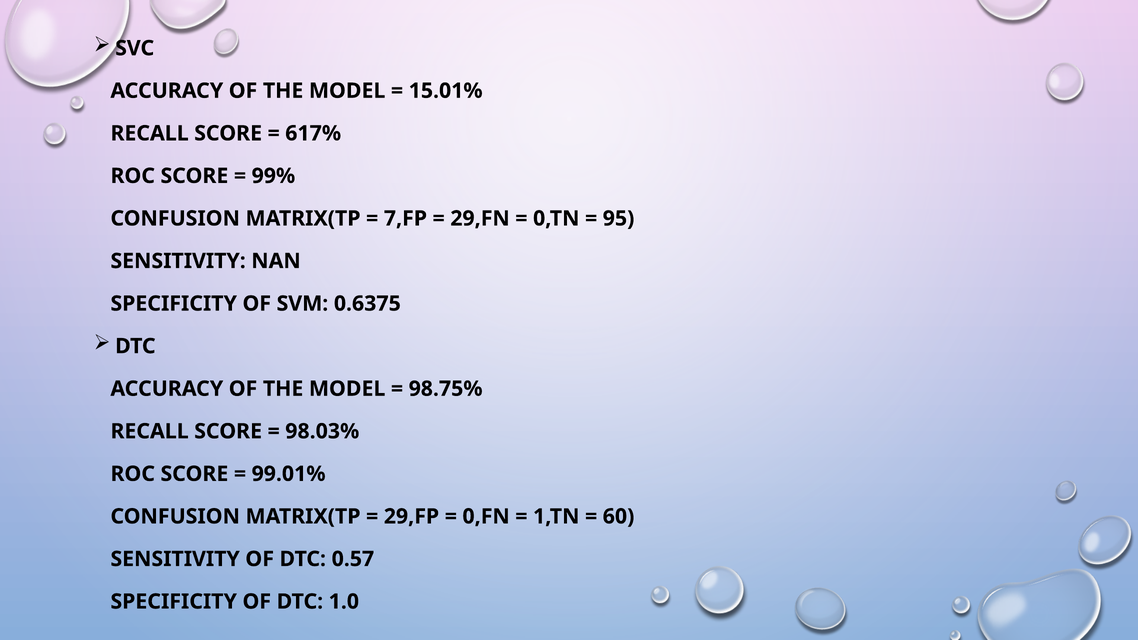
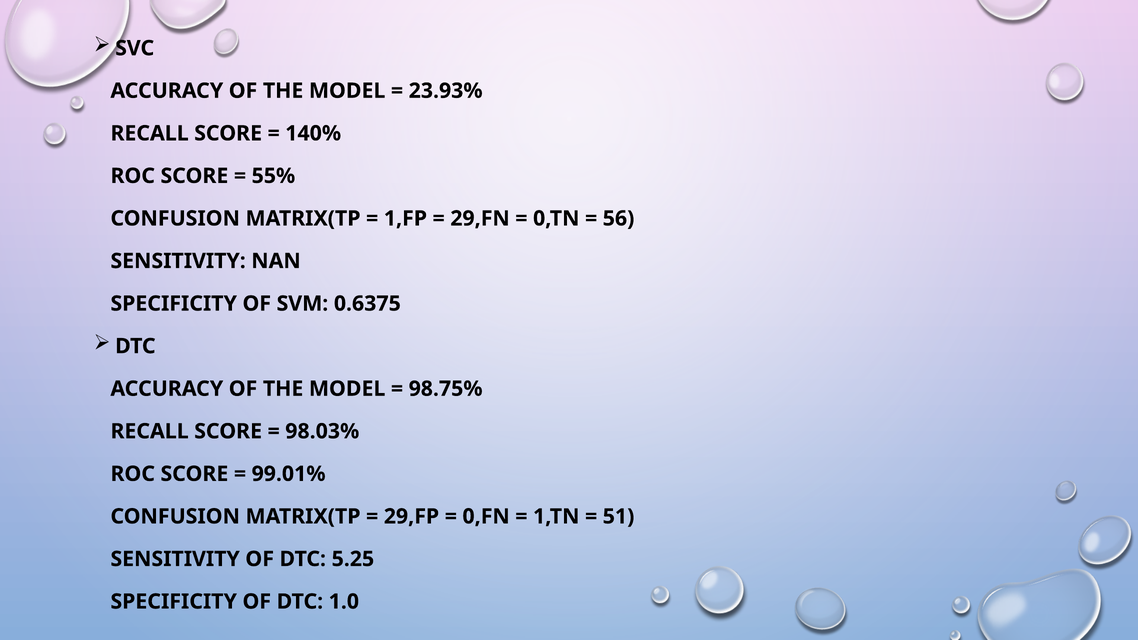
15.01%: 15.01% -> 23.93%
617%: 617% -> 140%
99%: 99% -> 55%
7,FP: 7,FP -> 1,FP
95: 95 -> 56
60: 60 -> 51
0.57: 0.57 -> 5.25
